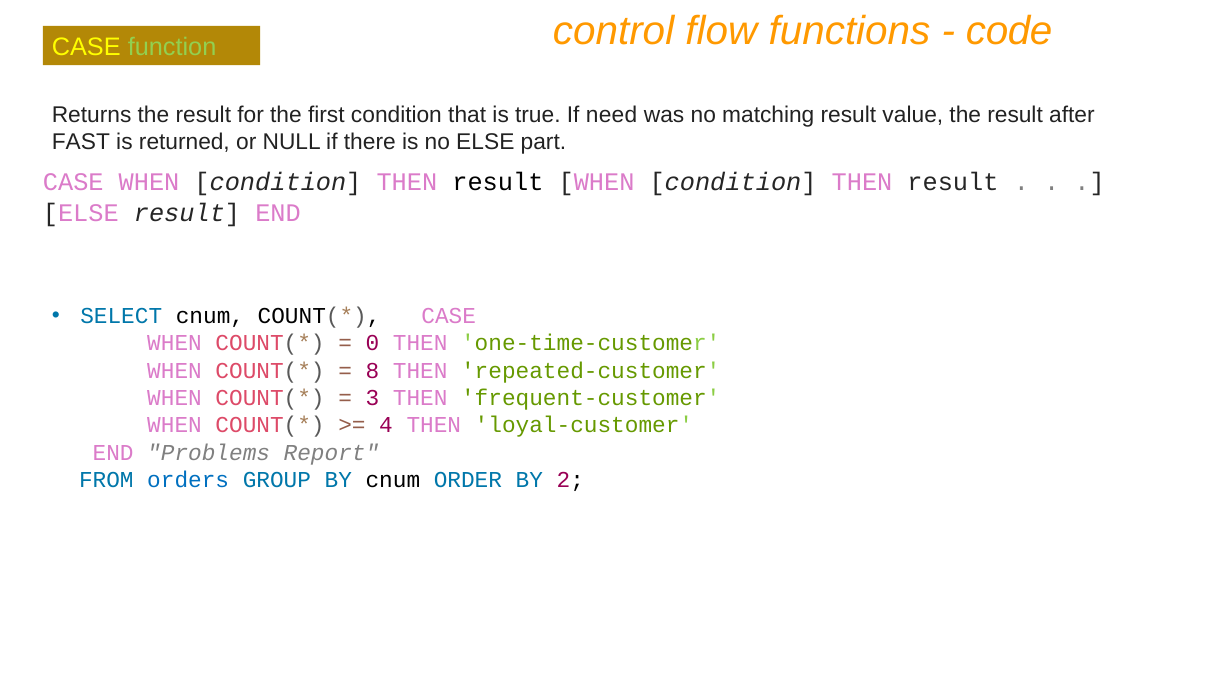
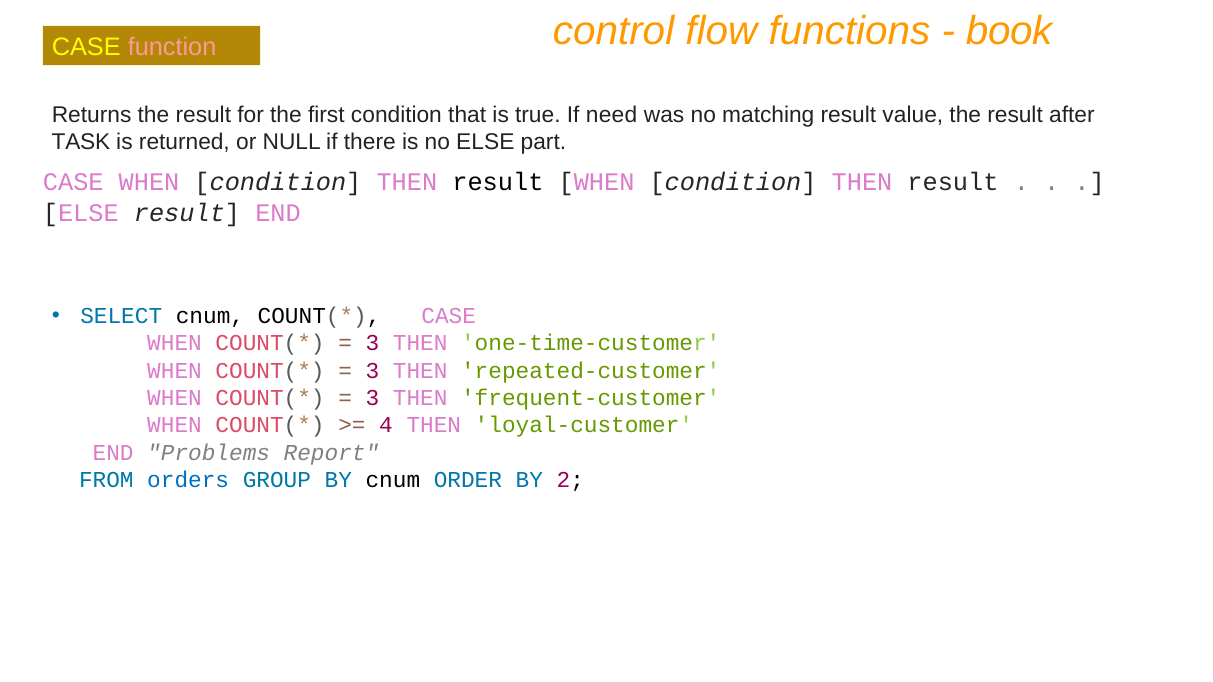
code: code -> book
function colour: light green -> pink
FAST: FAST -> TASK
0 at (372, 344): 0 -> 3
8 at (372, 371): 8 -> 3
